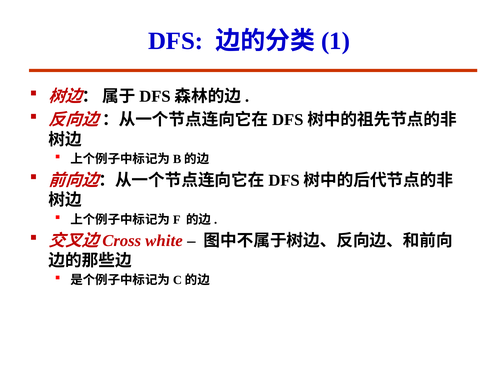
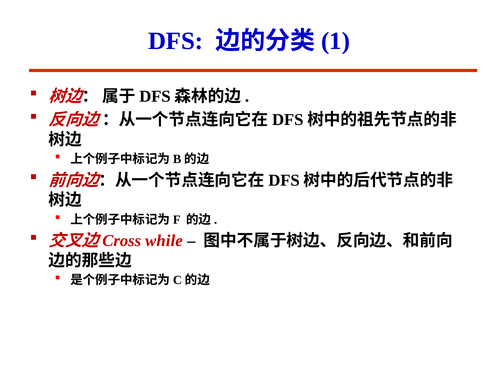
white: white -> while
